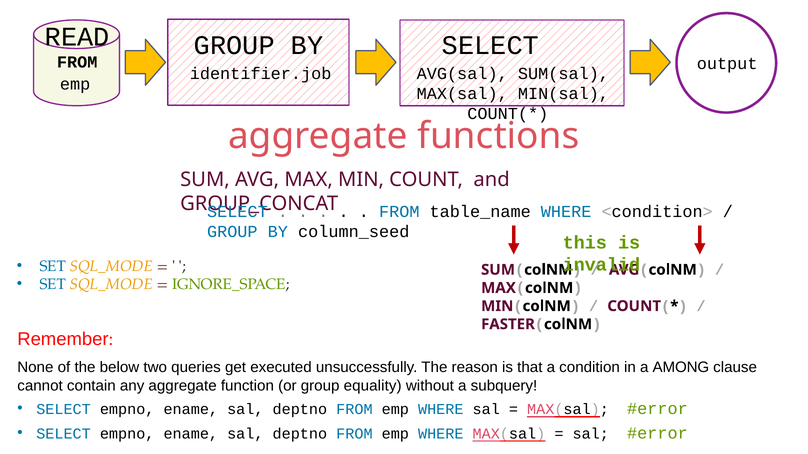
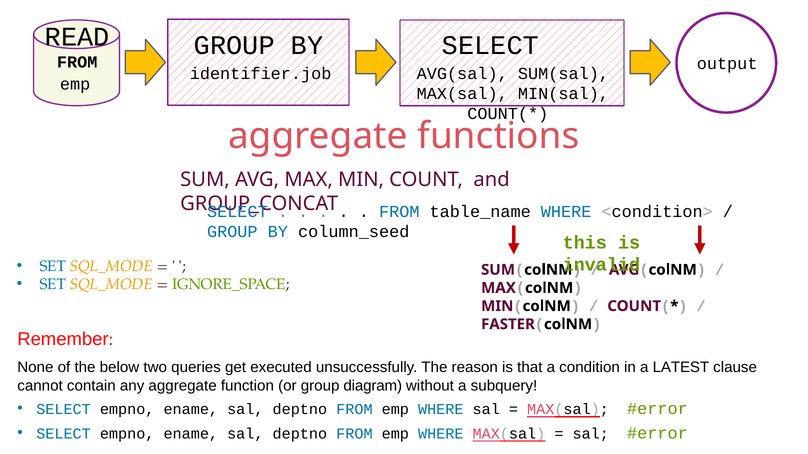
AMONG: AMONG -> LATEST
equality: equality -> diagram
